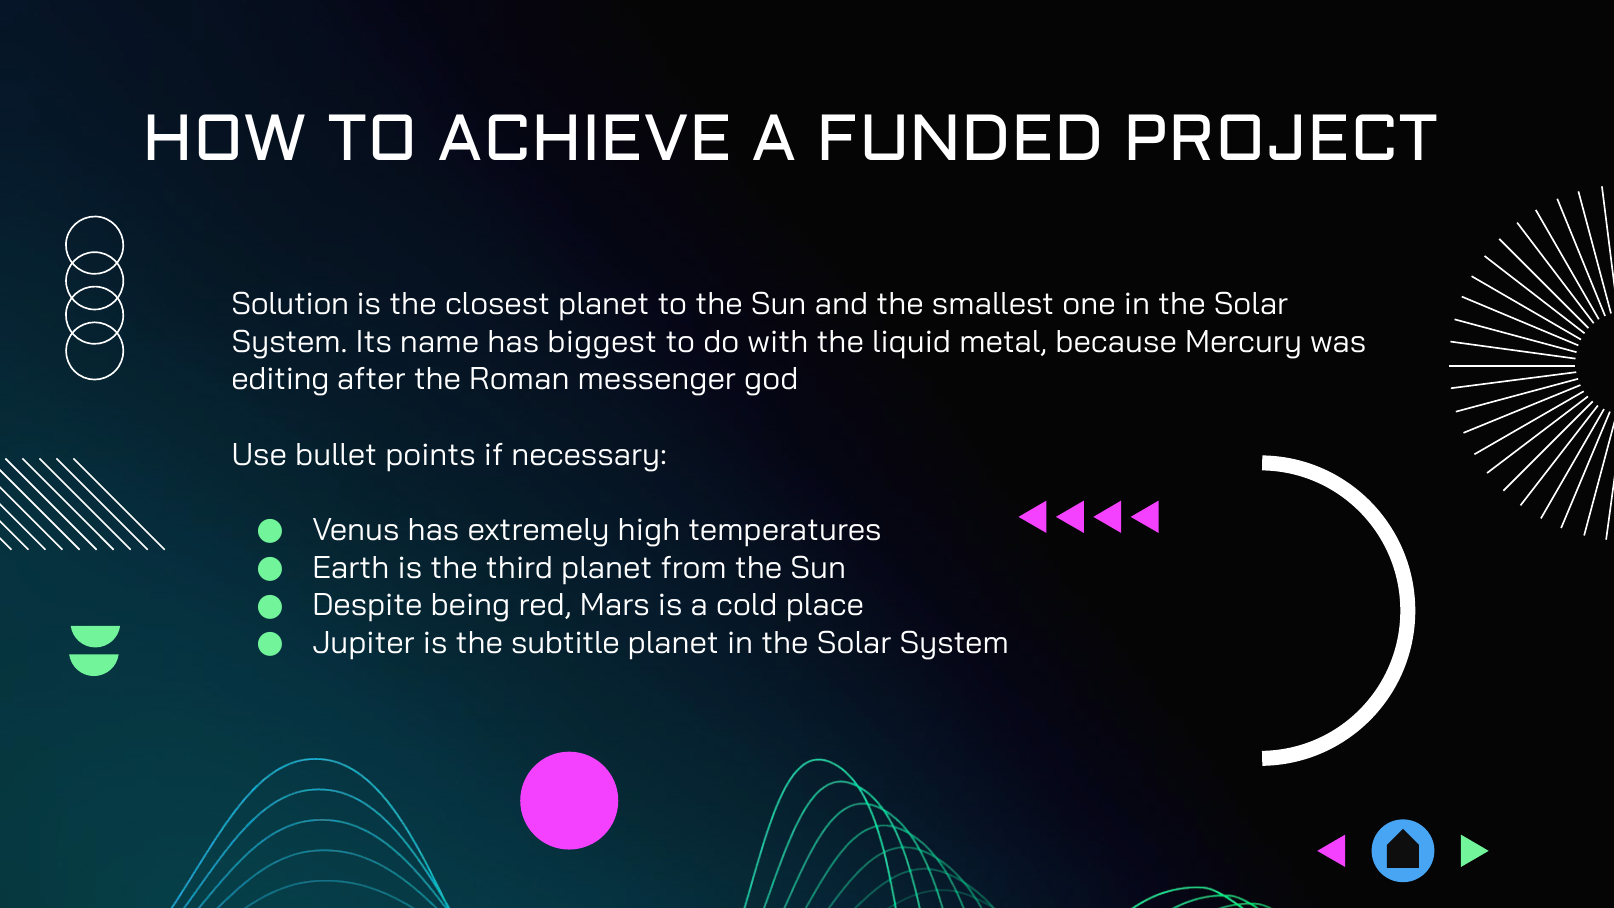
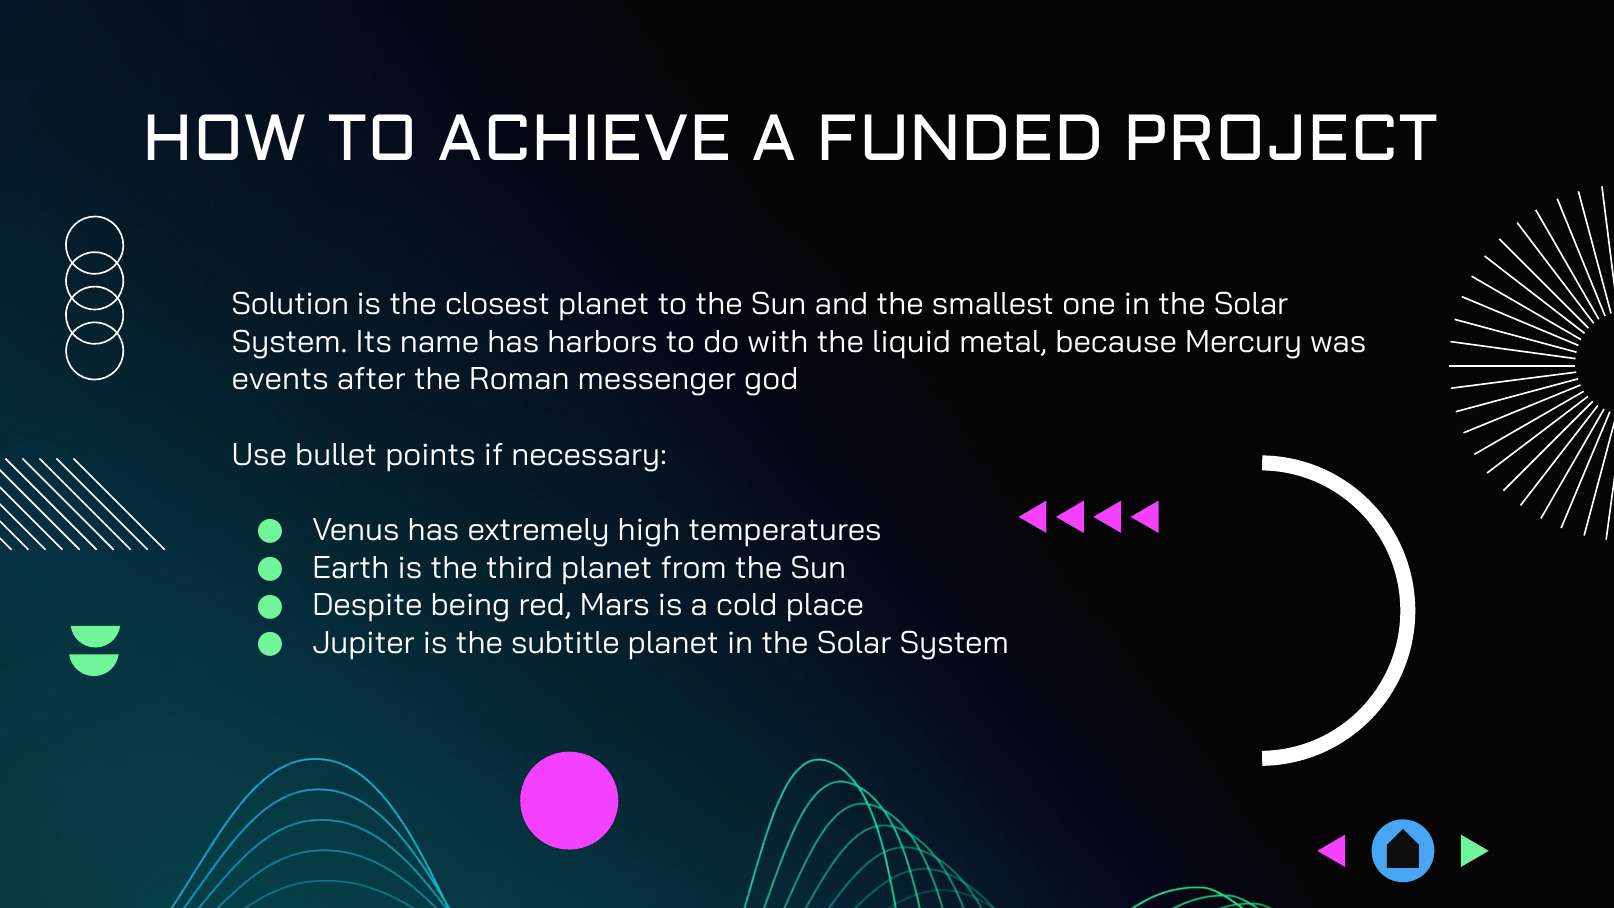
biggest: biggest -> harbors
editing: editing -> events
